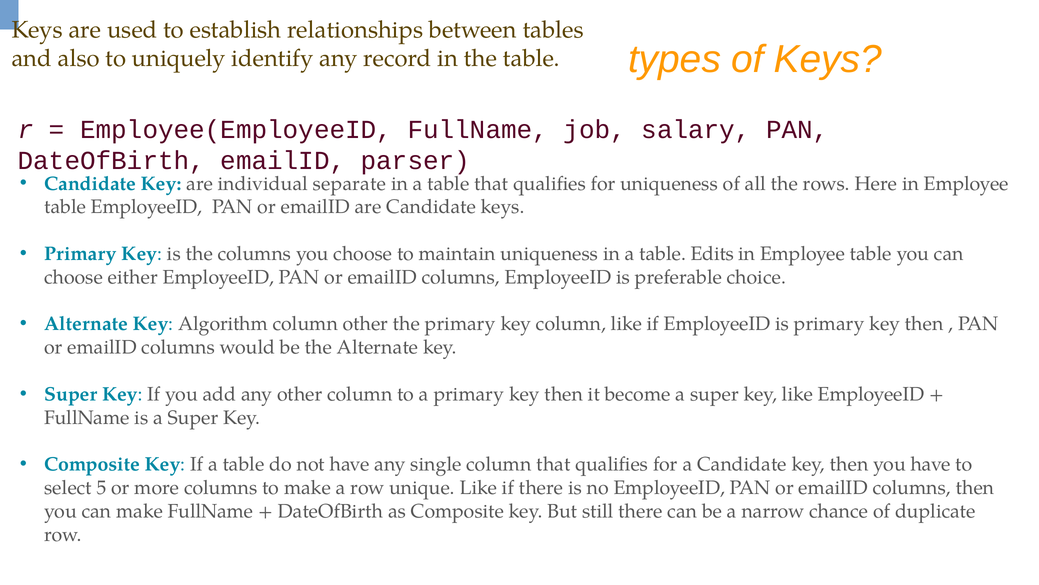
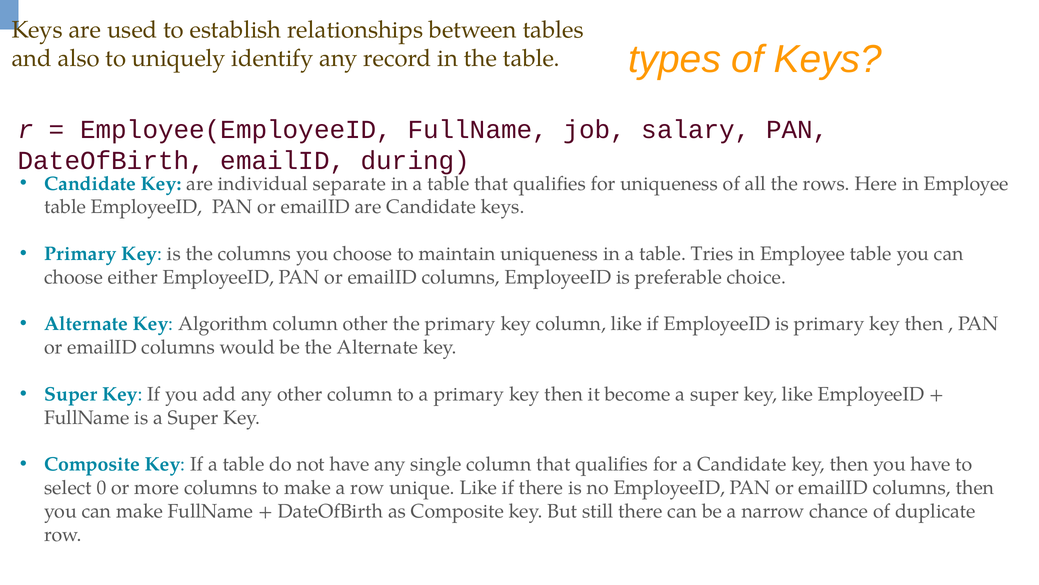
parser: parser -> during
Edits: Edits -> Tries
5: 5 -> 0
